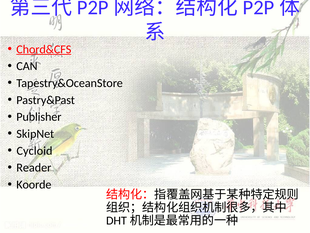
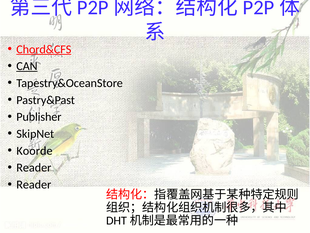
CAN underline: none -> present
Cycloid: Cycloid -> Koorde
Koorde at (34, 184): Koorde -> Reader
